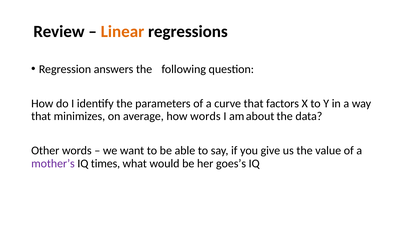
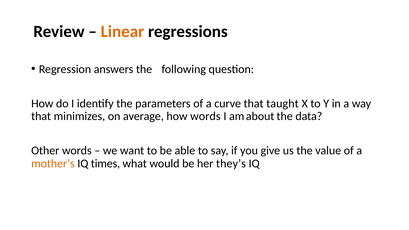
factors: factors -> taught
mother’s colour: purple -> orange
goes’s: goes’s -> they’s
